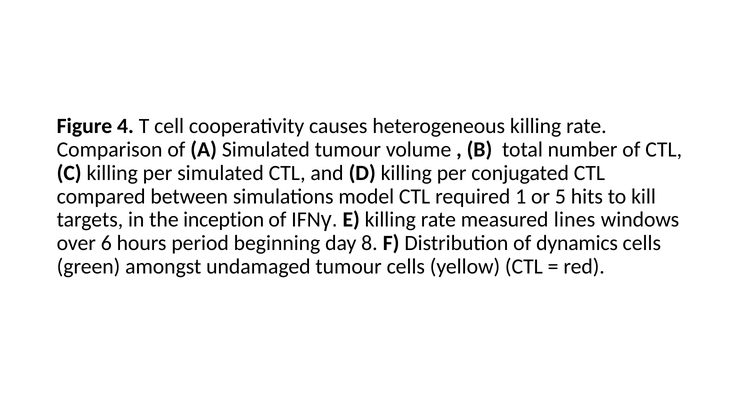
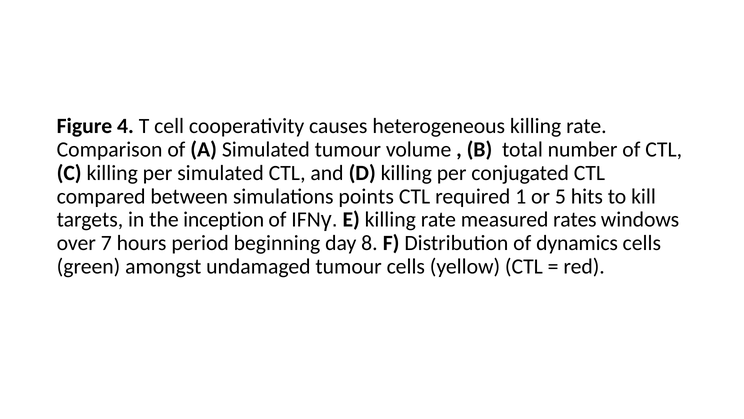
model: model -> points
lines: lines -> rates
6: 6 -> 7
